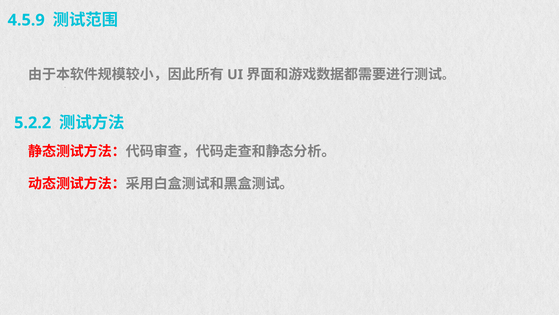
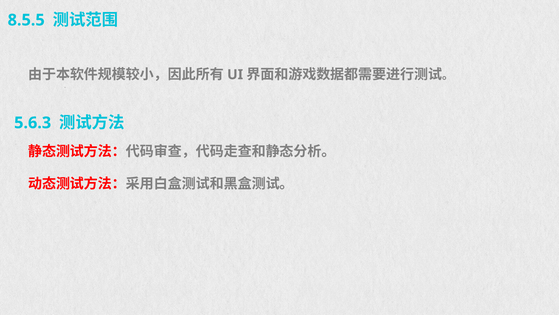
4.5.9: 4.5.9 -> 8.5.5
5.2.2: 5.2.2 -> 5.6.3
